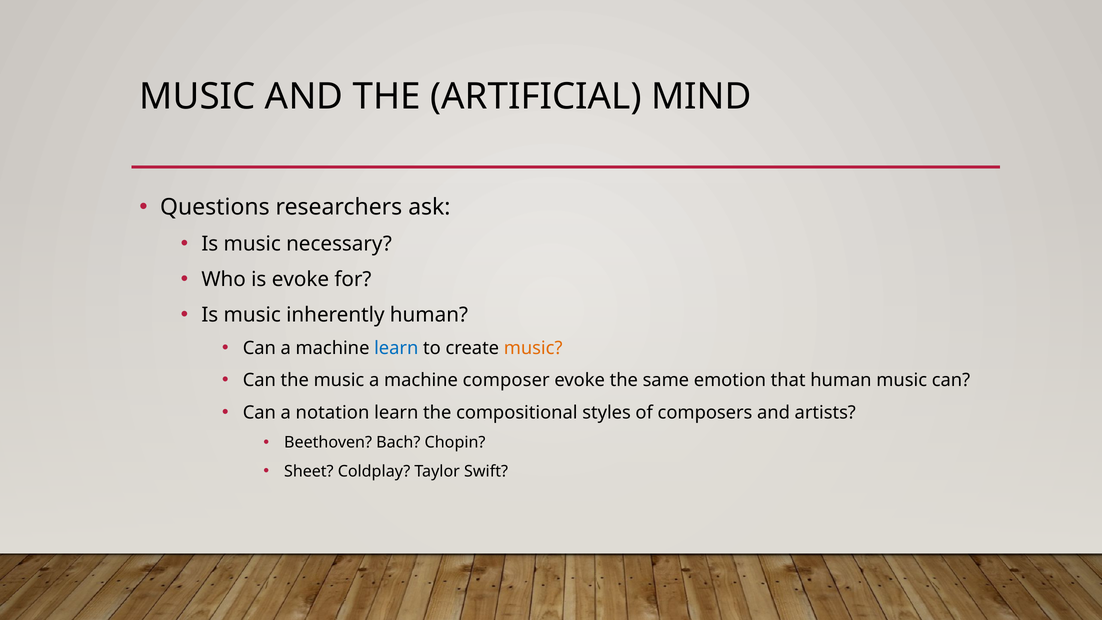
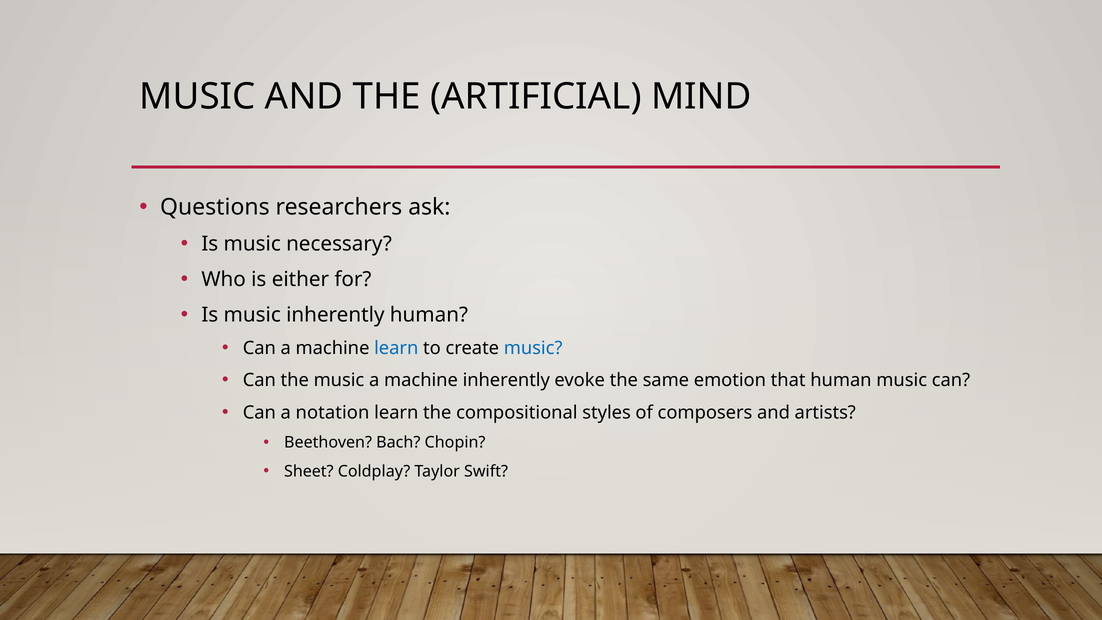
is evoke: evoke -> either
music at (533, 348) colour: orange -> blue
machine composer: composer -> inherently
